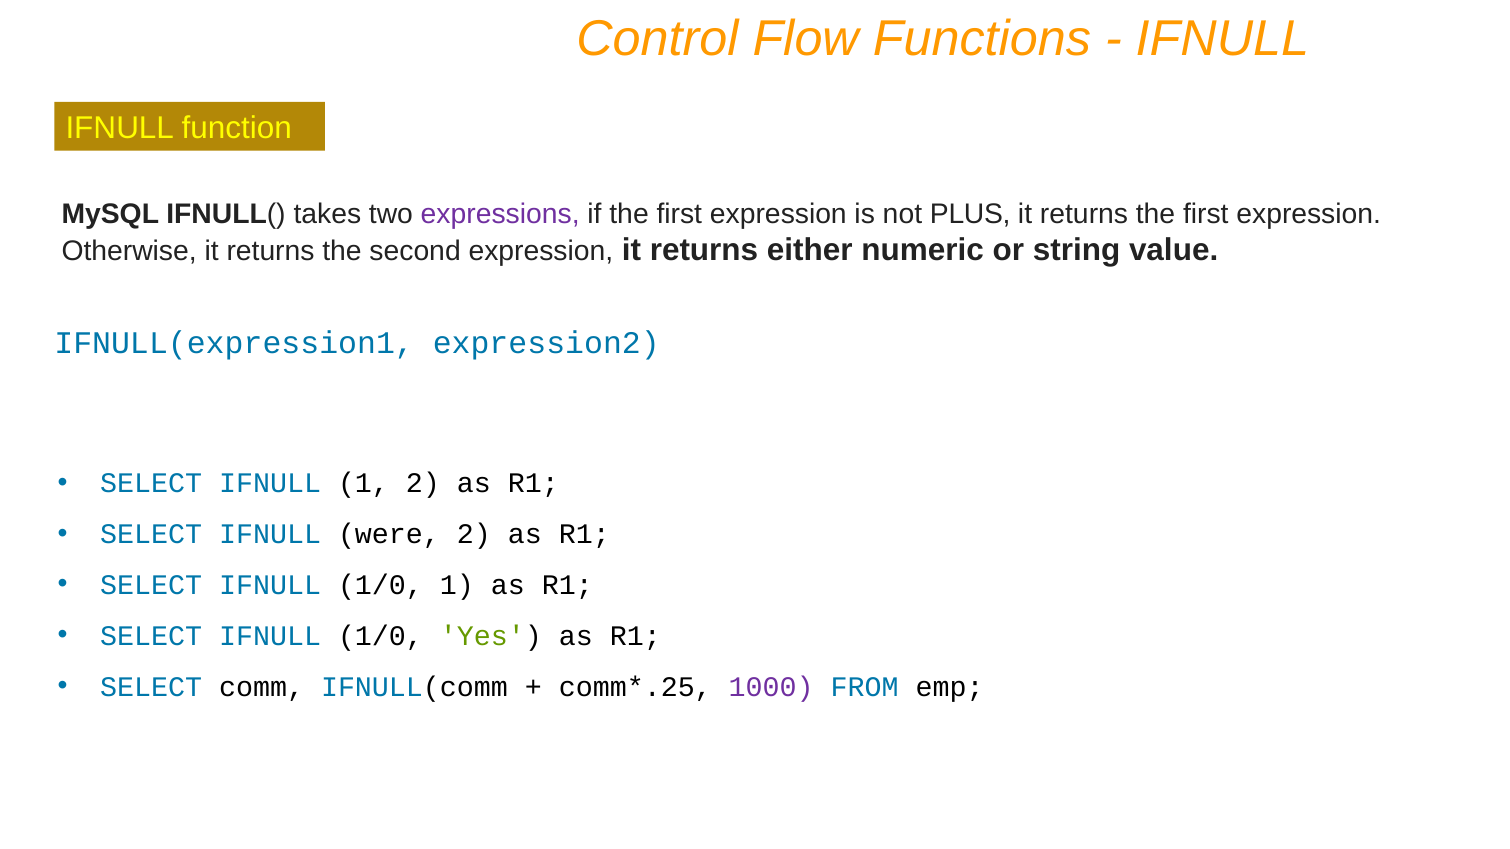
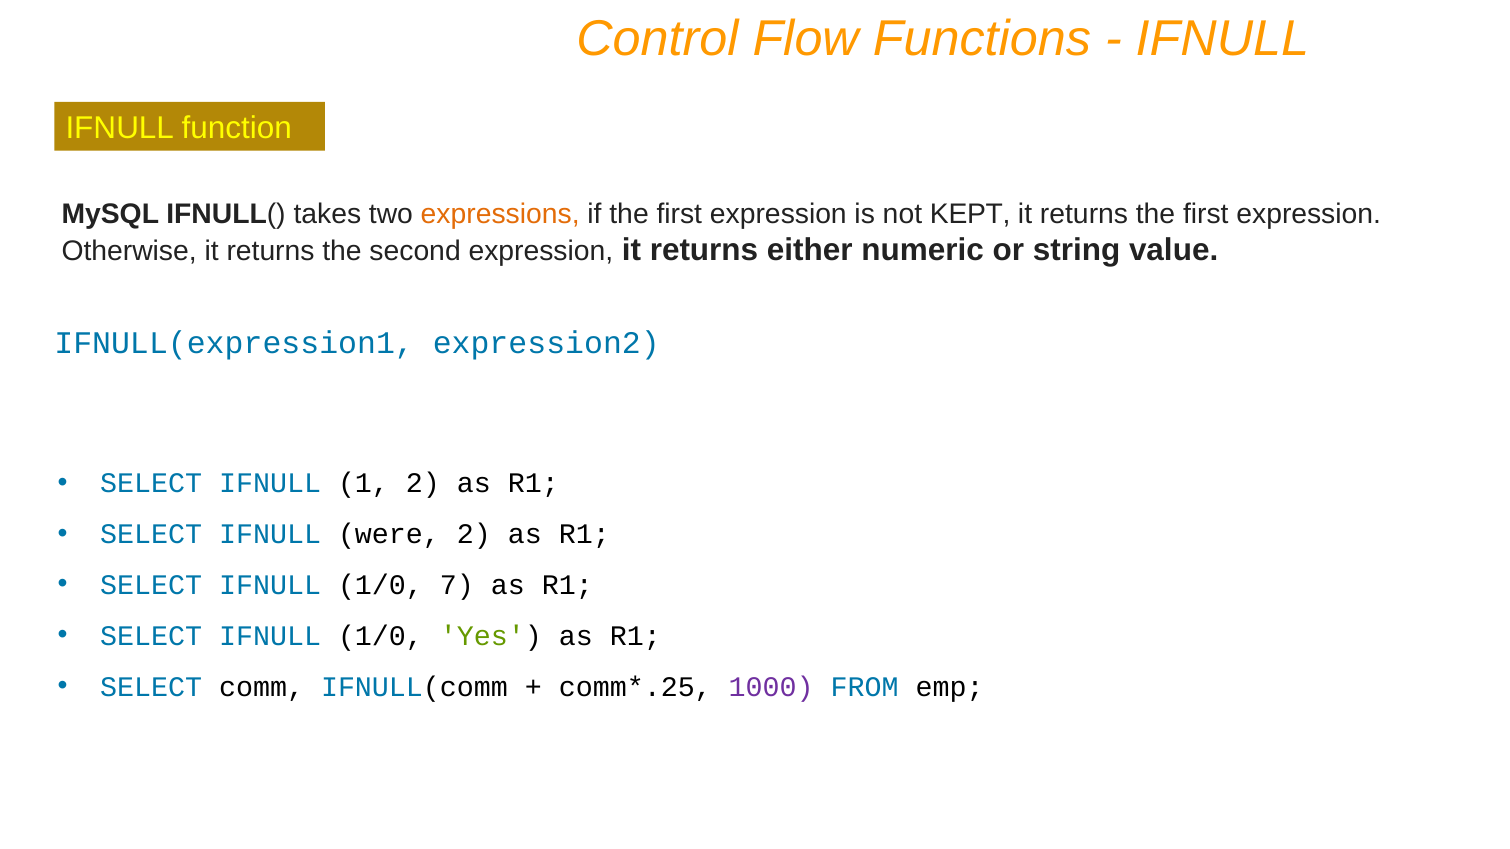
expressions colour: purple -> orange
PLUS: PLUS -> KEPT
1/0 1: 1 -> 7
